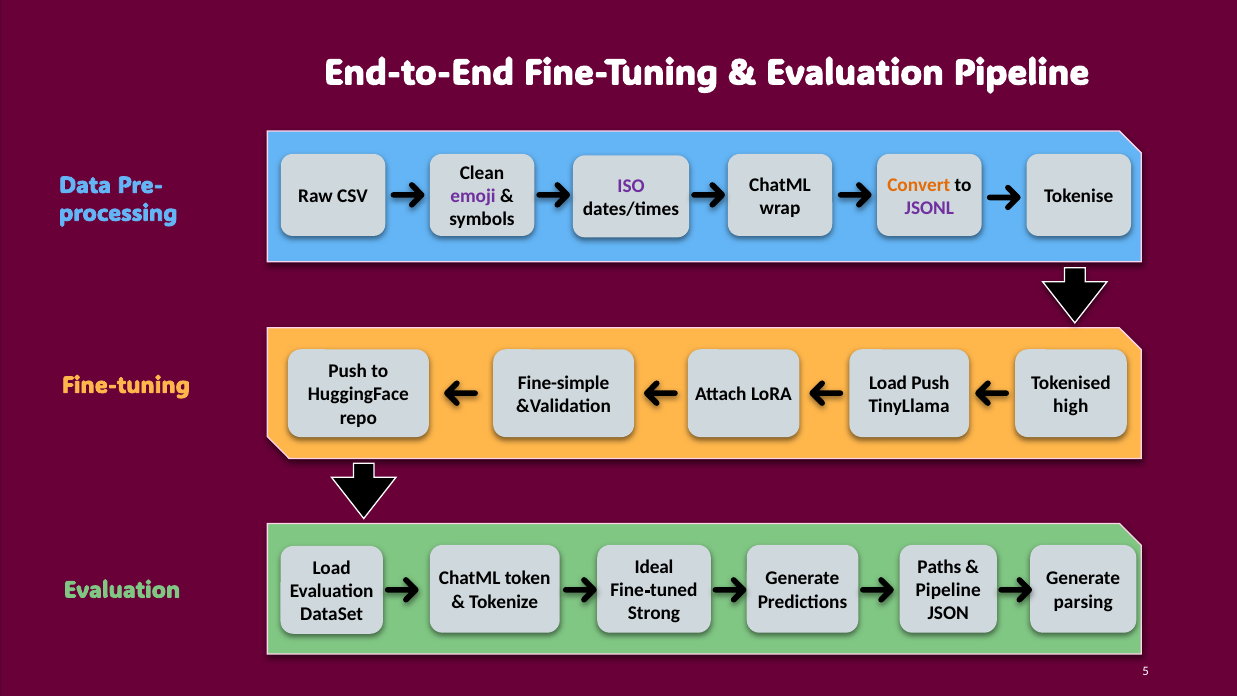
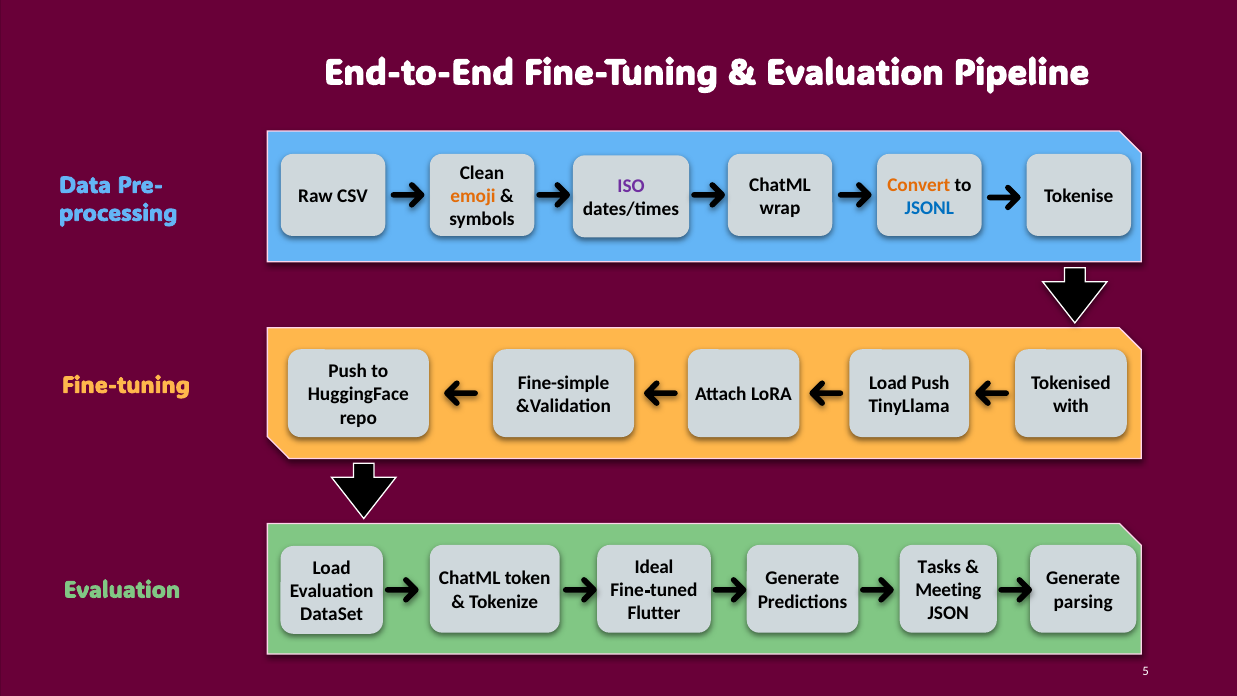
emoji colour: purple -> orange
JSONL colour: purple -> blue
high: high -> with
Paths: Paths -> Tasks
Pipeline at (948, 590): Pipeline -> Meeting
Strong: Strong -> Flutter
